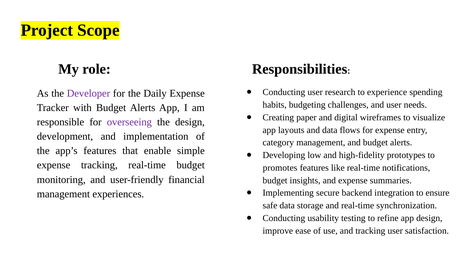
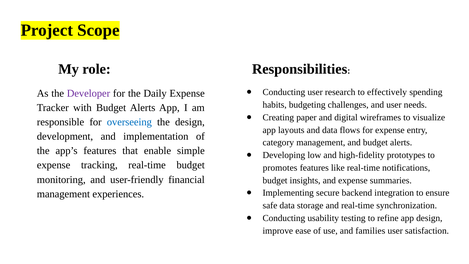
experience: experience -> effectively
overseeing colour: purple -> blue
and tracking: tracking -> families
